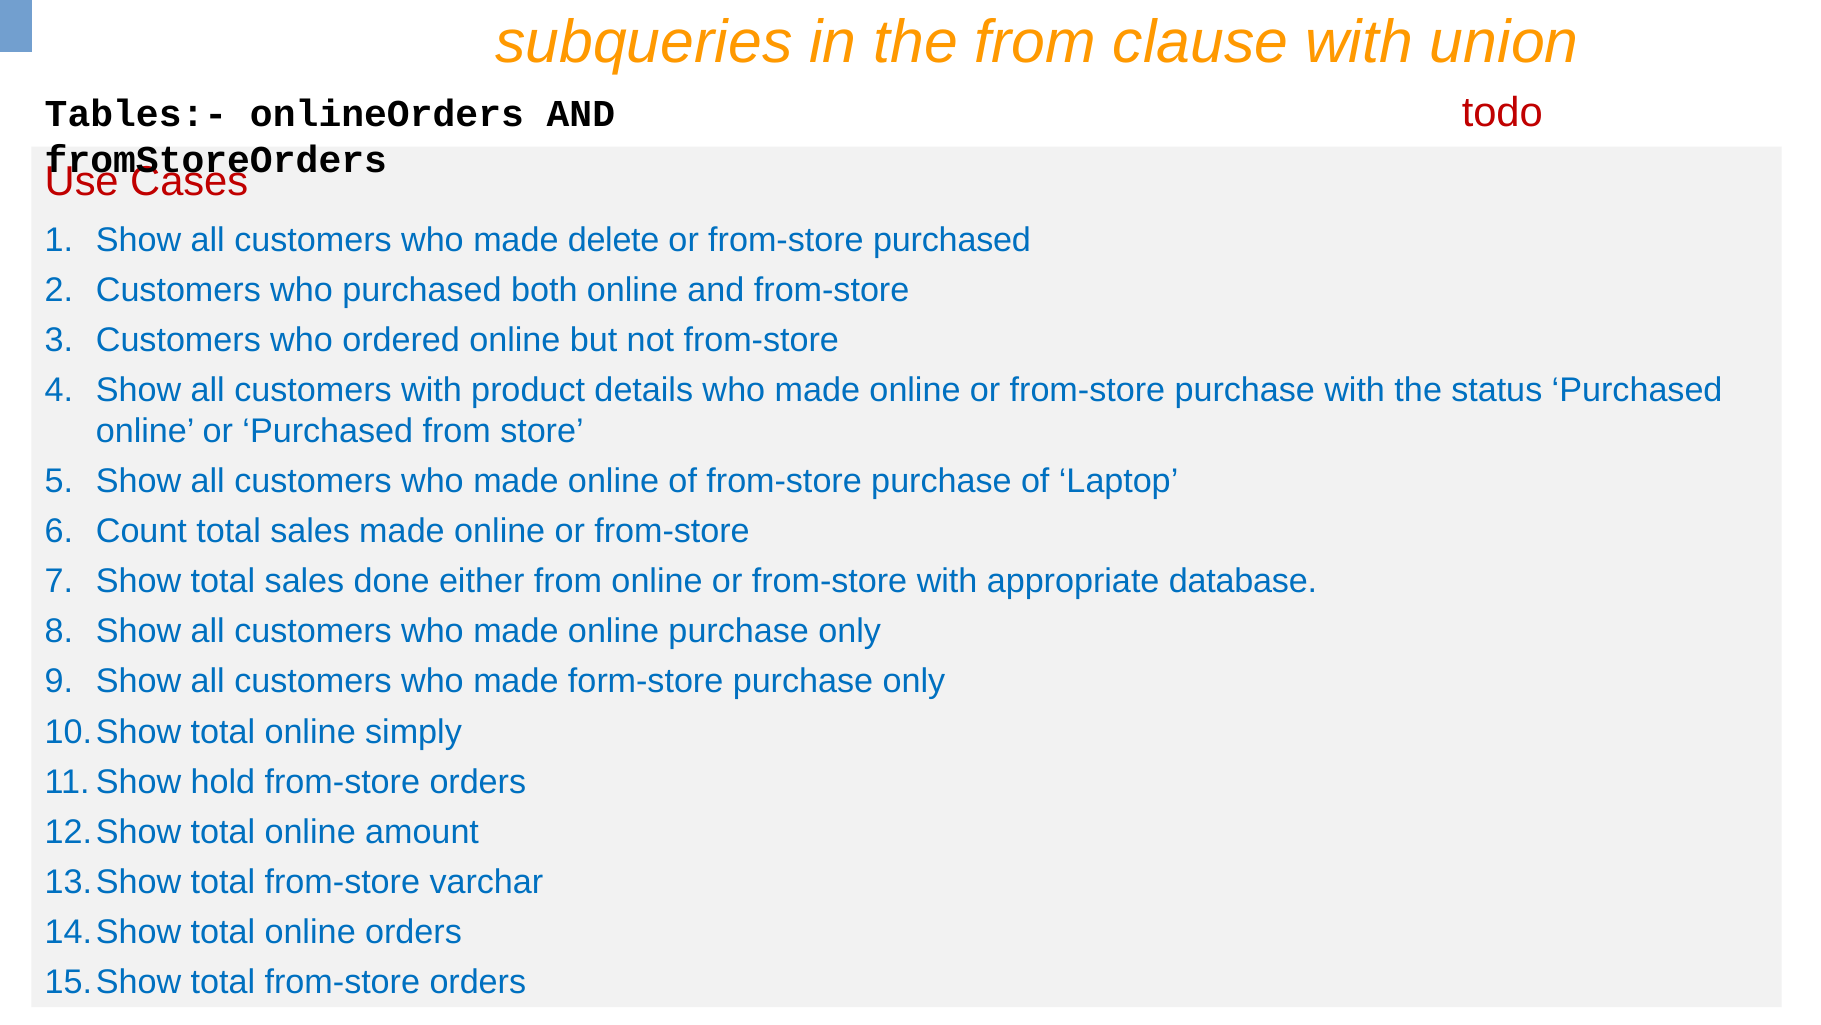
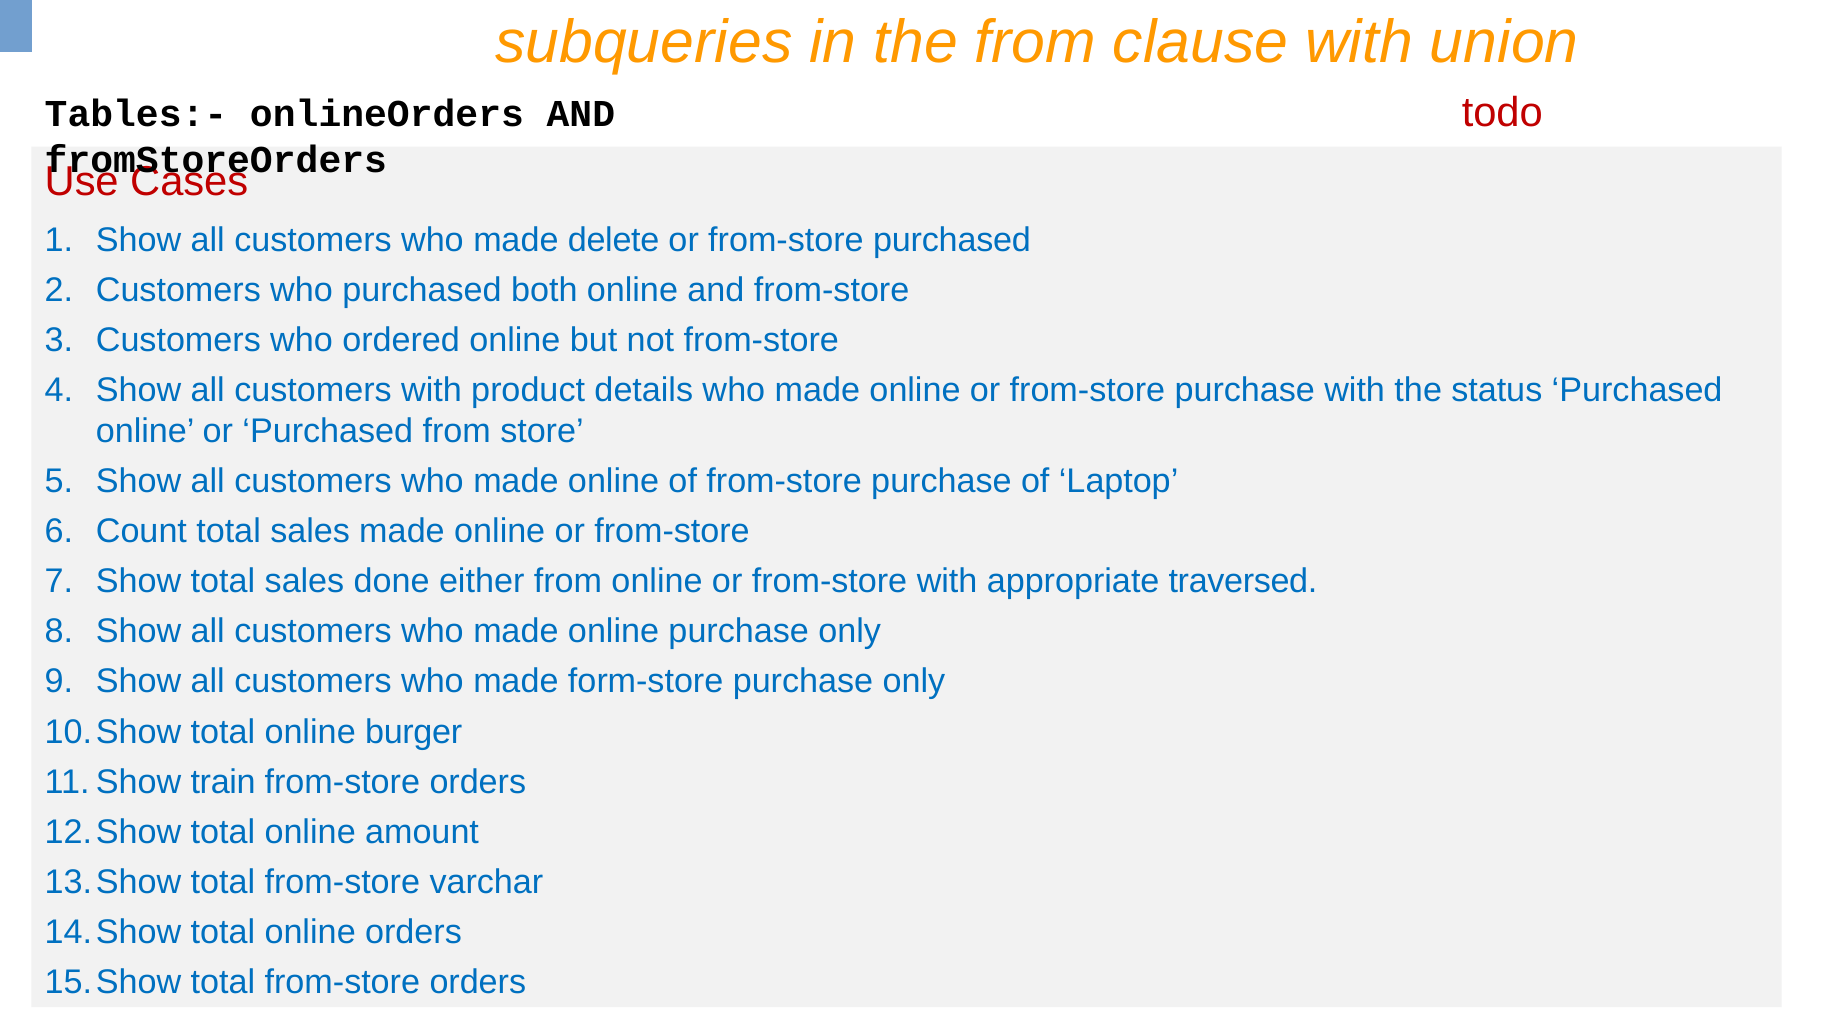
database: database -> traversed
simply: simply -> burger
hold: hold -> train
